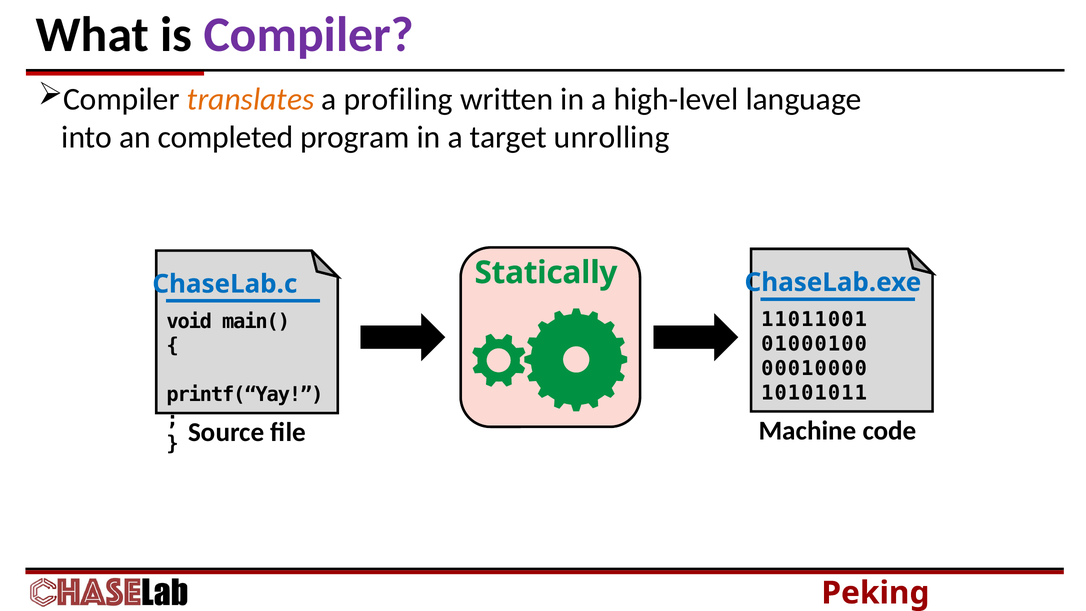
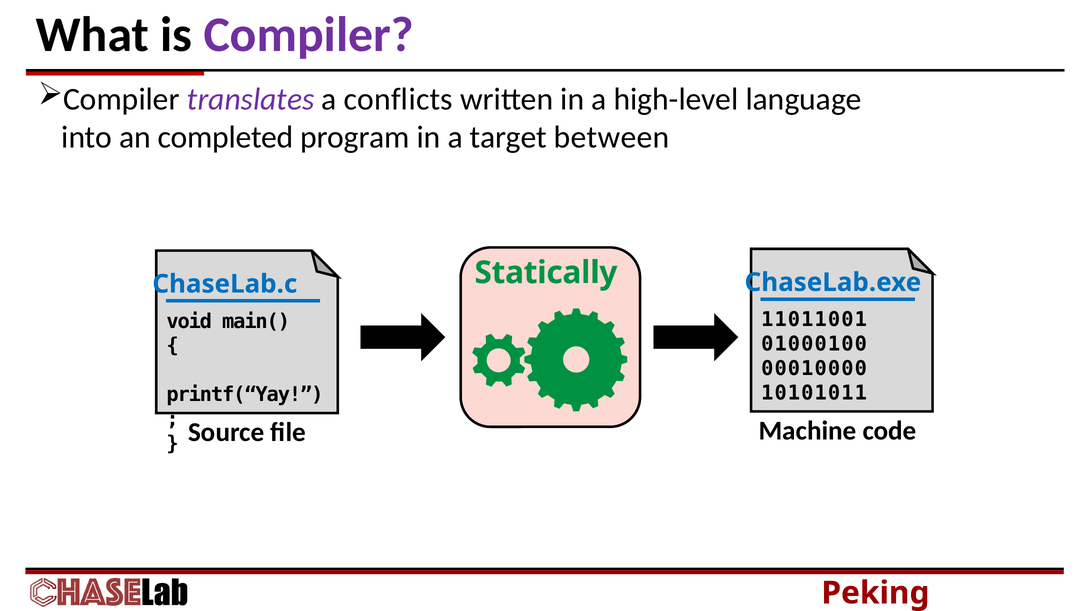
translates colour: orange -> purple
profiling: profiling -> conflicts
unrolling: unrolling -> between
